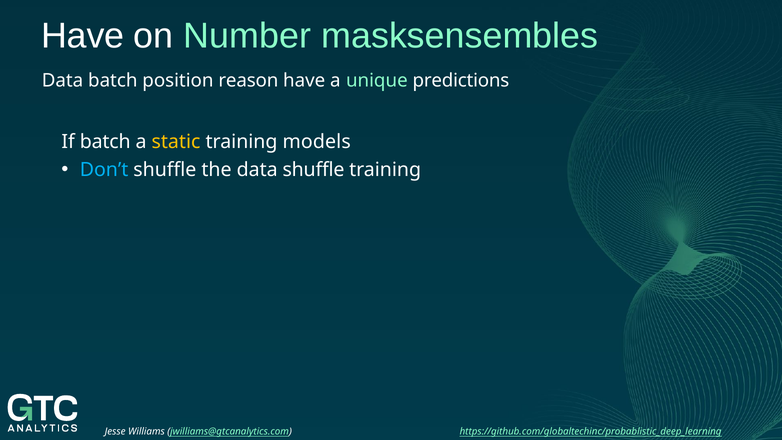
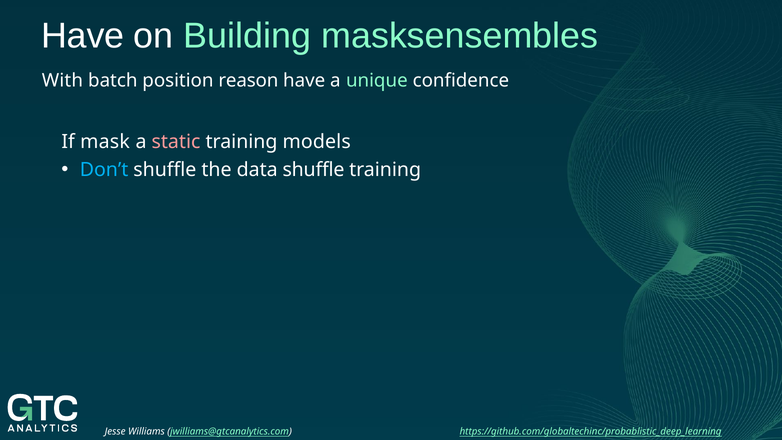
Number: Number -> Building
Data at (63, 81): Data -> With
predictions: predictions -> confidence
If batch: batch -> mask
static colour: yellow -> pink
